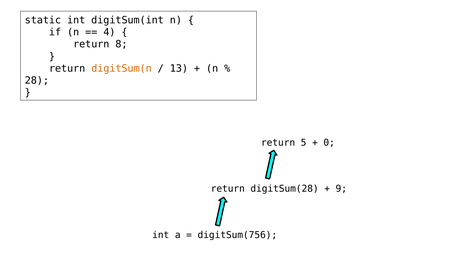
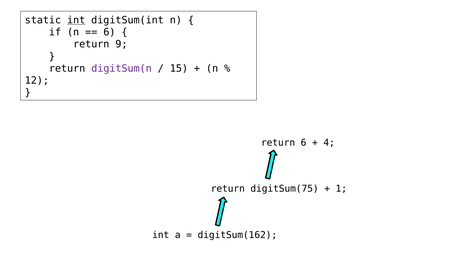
int at (76, 20) underline: none -> present
4 at (109, 32): 4 -> 6
8: 8 -> 9
digitSum(n colour: orange -> purple
13: 13 -> 15
28: 28 -> 12
return 5: 5 -> 6
0: 0 -> 4
digitSum(28: digitSum(28 -> digitSum(75
9: 9 -> 1
digitSum(756: digitSum(756 -> digitSum(162
